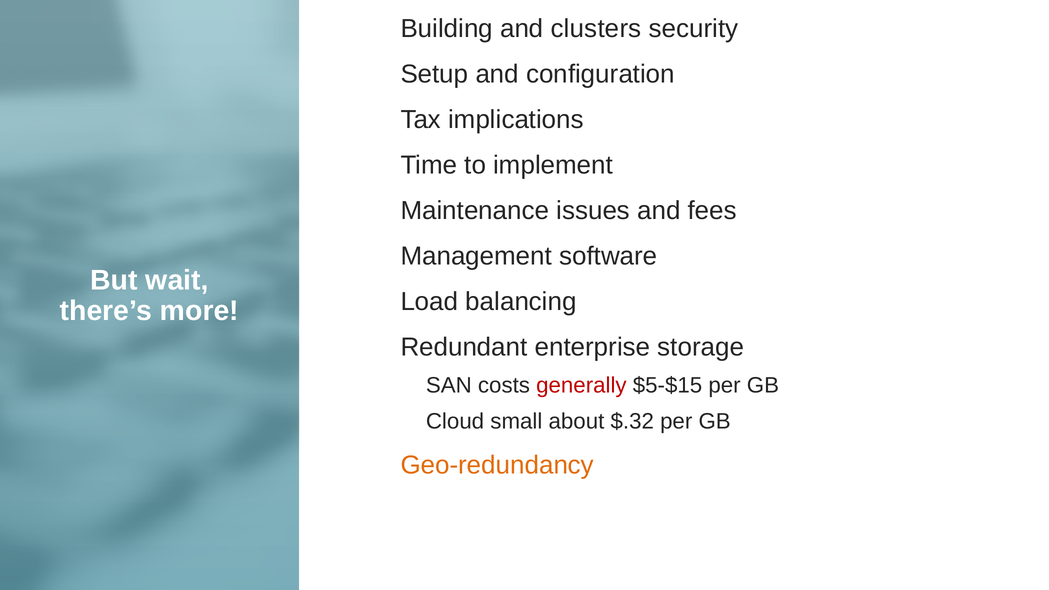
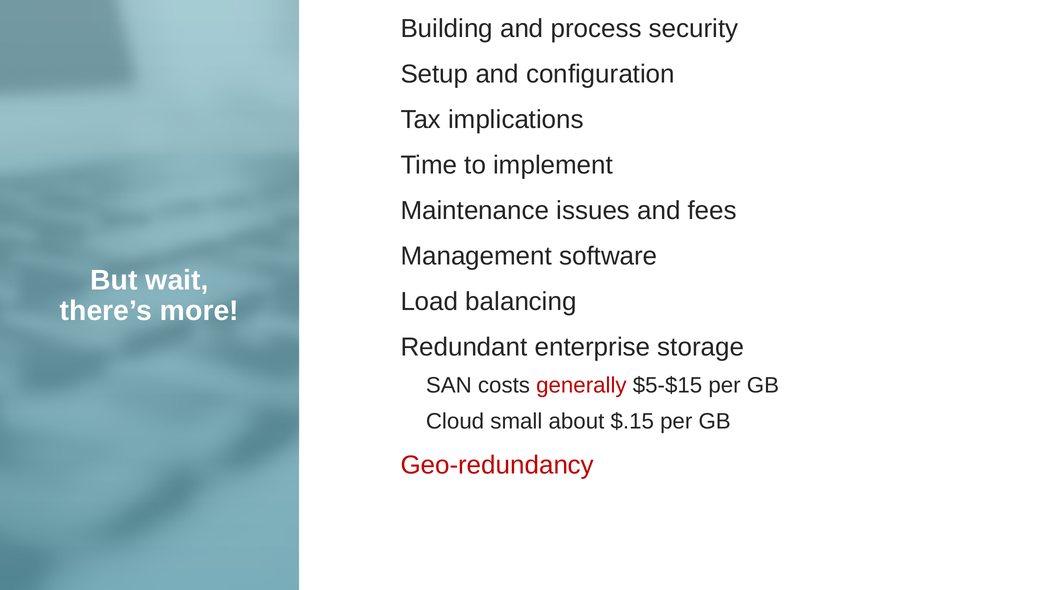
clusters: clusters -> process
$.32: $.32 -> $.15
Geo-redundancy colour: orange -> red
